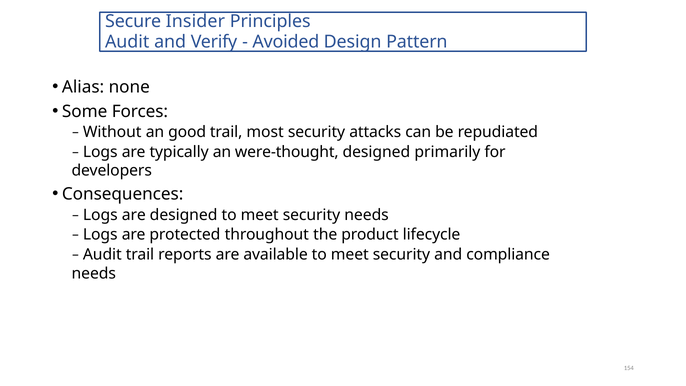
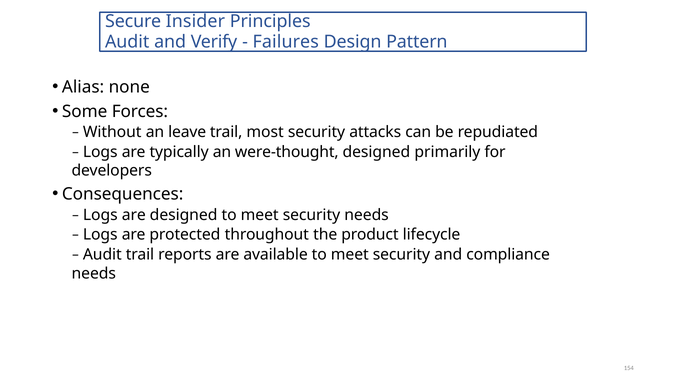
Avoided: Avoided -> Failures
good: good -> leave
